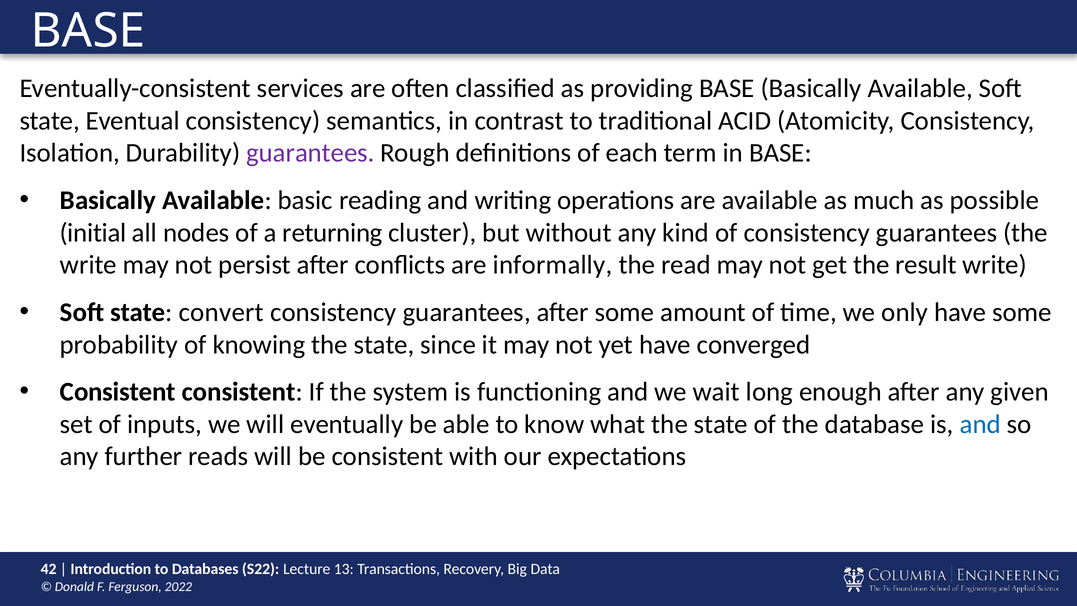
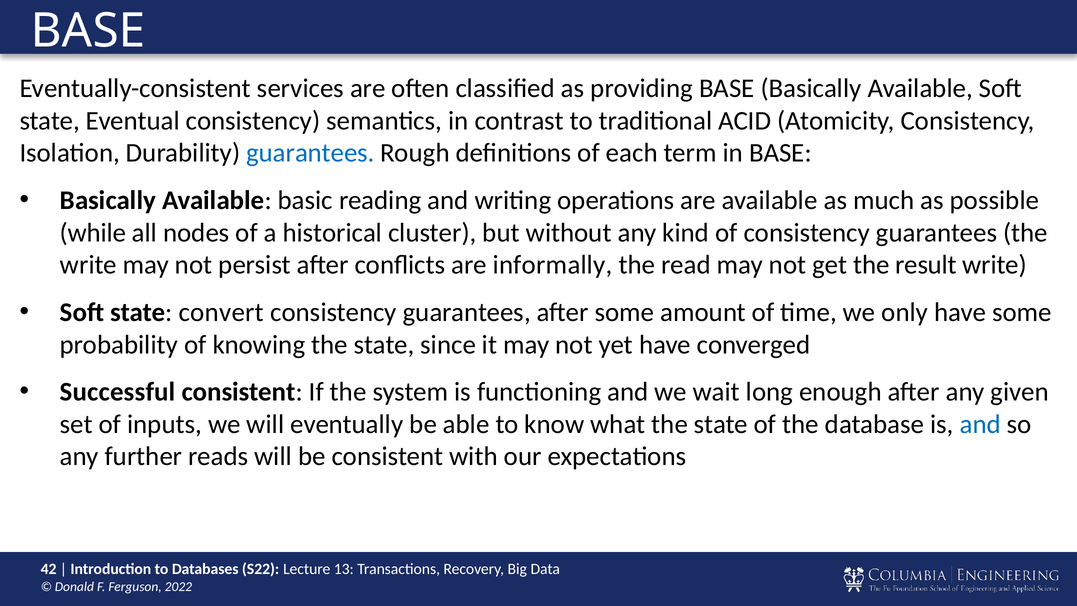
guarantees at (310, 153) colour: purple -> blue
initial: initial -> while
returning: returning -> historical
Consistent at (118, 392): Consistent -> Successful
